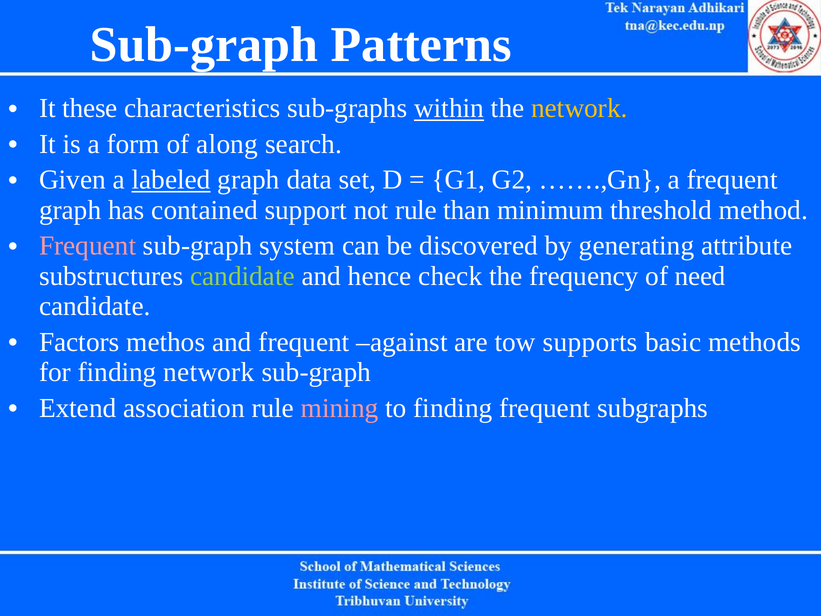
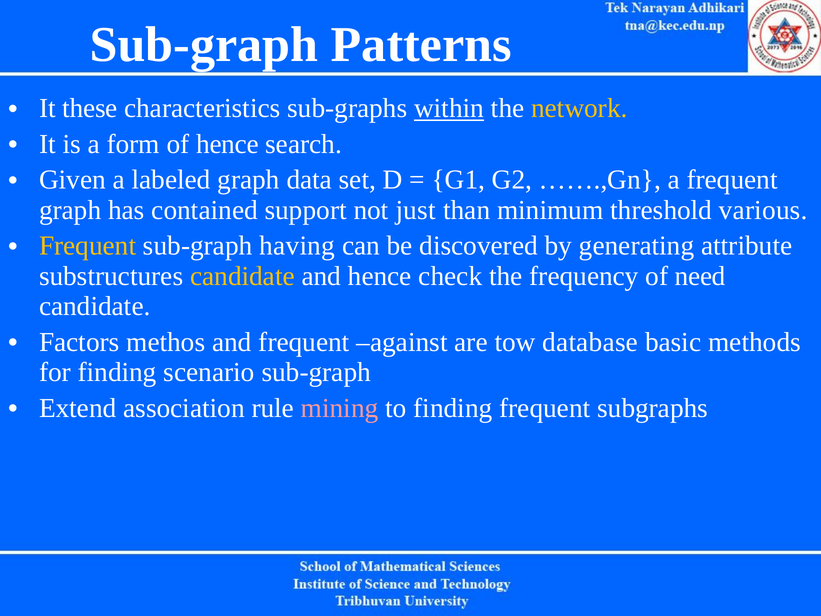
of along: along -> hence
labeled underline: present -> none
not rule: rule -> just
method: method -> various
Frequent at (88, 246) colour: pink -> yellow
system: system -> having
candidate at (242, 276) colour: light green -> yellow
supports: supports -> database
finding network: network -> scenario
